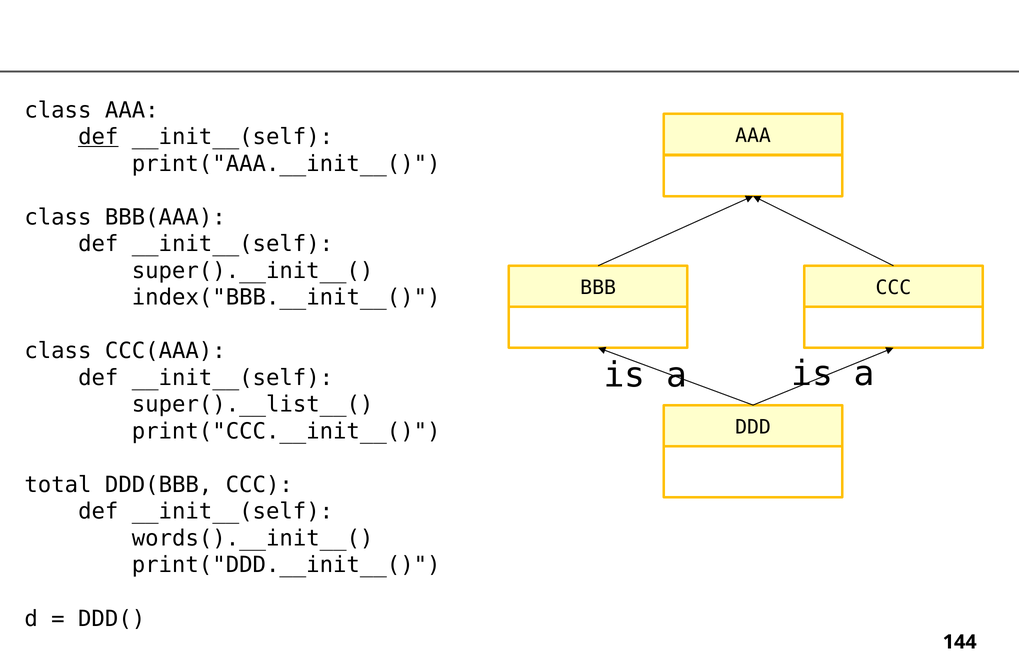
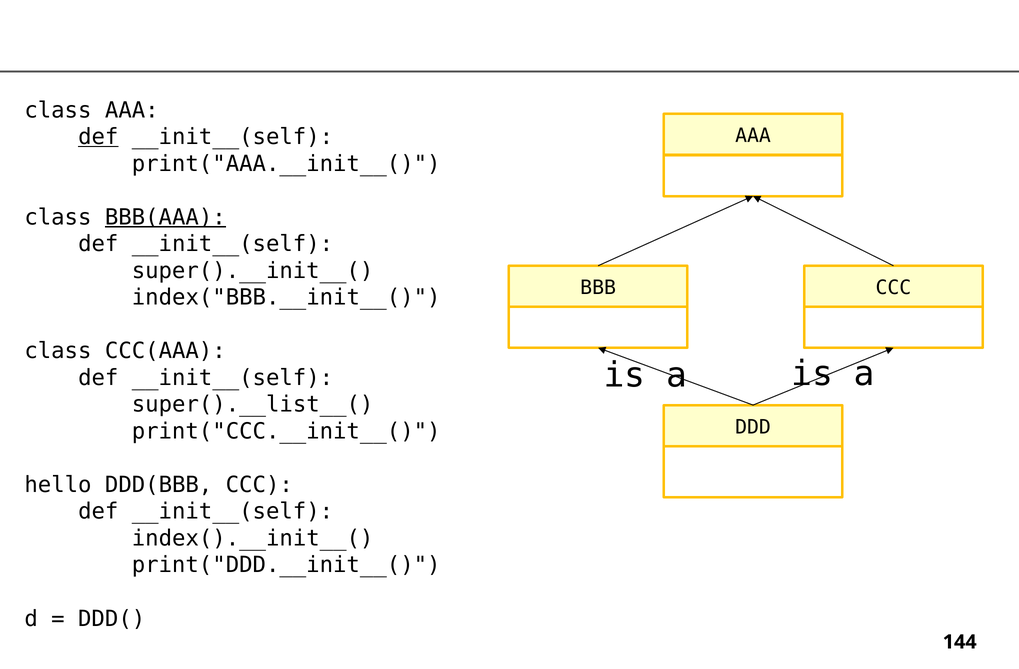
BBB(AAA underline: none -> present
total: total -> hello
words().__init__(: words().__init__( -> index().__init__(
